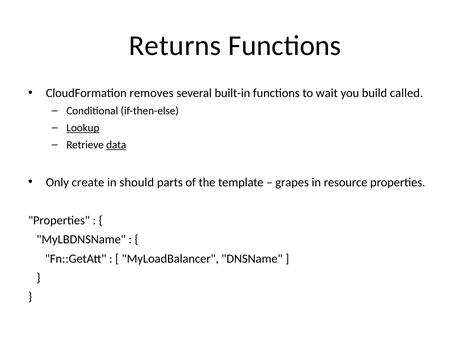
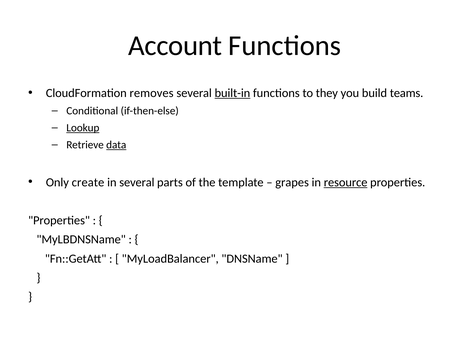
Returns: Returns -> Account
built-in underline: none -> present
wait: wait -> they
called: called -> teams
in should: should -> several
resource underline: none -> present
